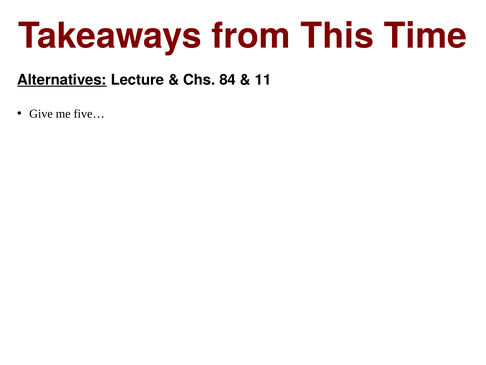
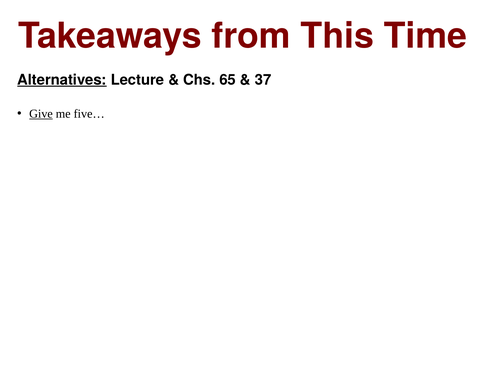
84: 84 -> 65
11: 11 -> 37
Give underline: none -> present
